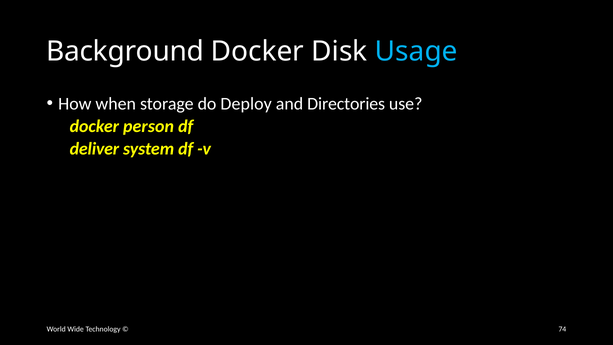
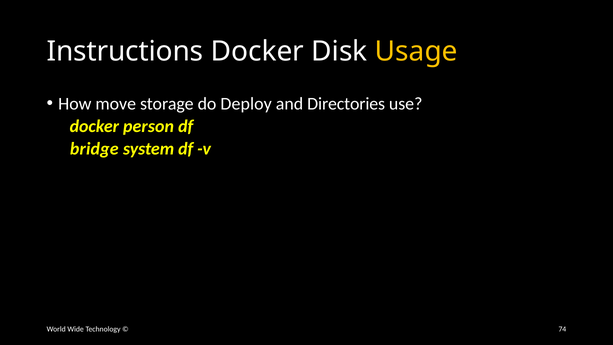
Background: Background -> Instructions
Usage colour: light blue -> yellow
when: when -> move
deliver: deliver -> bridge
